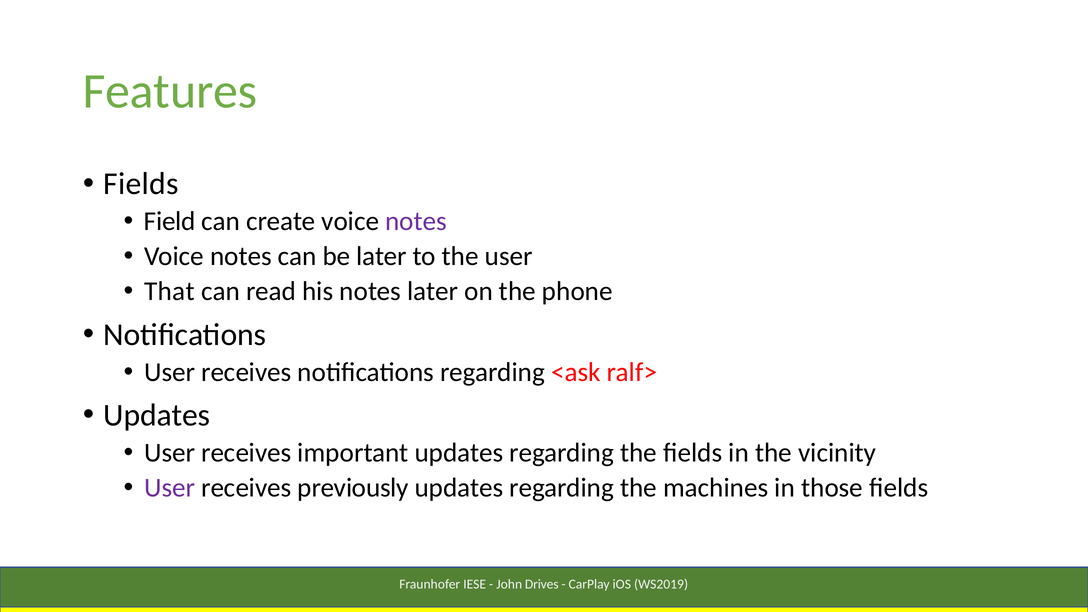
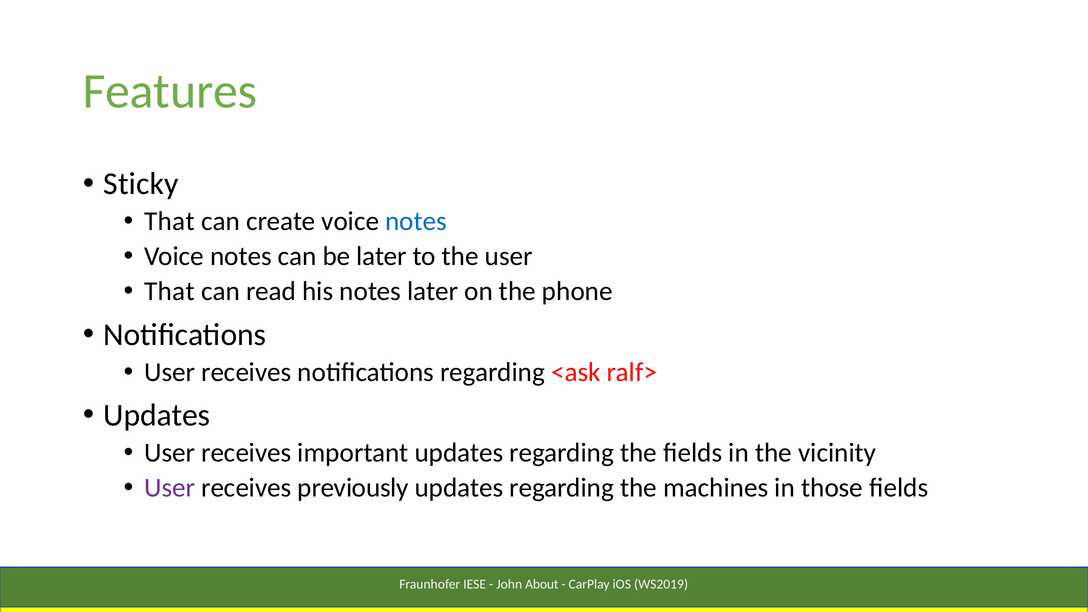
Fields at (141, 184): Fields -> Sticky
Field at (170, 221): Field -> That
notes at (416, 221) colour: purple -> blue
Drives: Drives -> About
